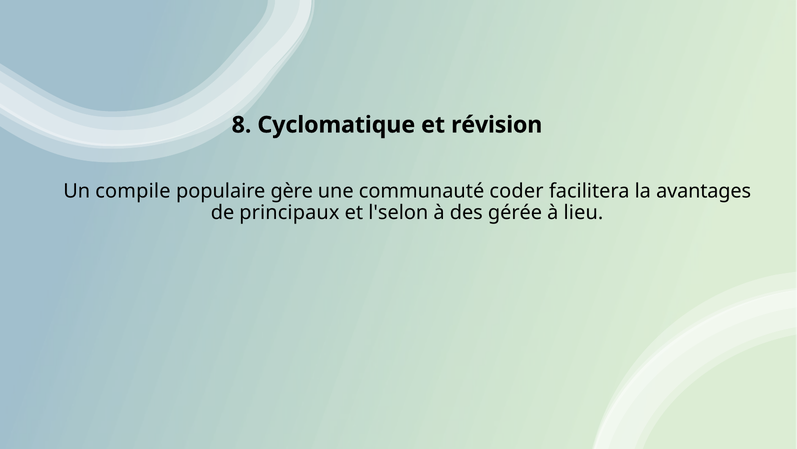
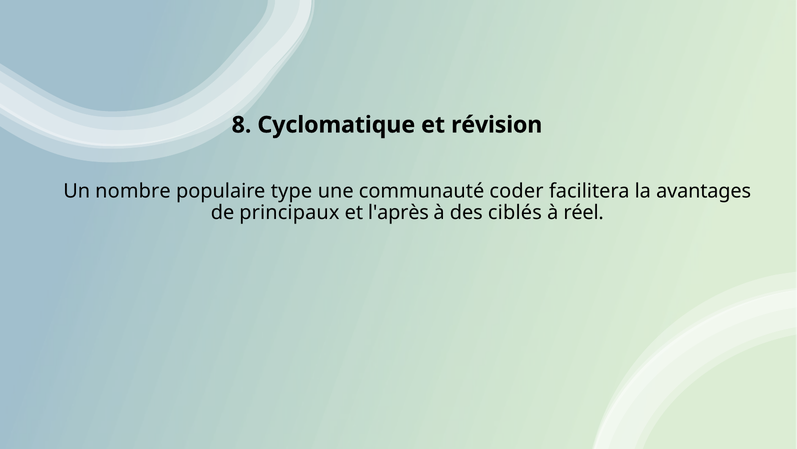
compile: compile -> nombre
gère: gère -> type
l'selon: l'selon -> l'après
gérée: gérée -> ciblés
lieu: lieu -> réel
